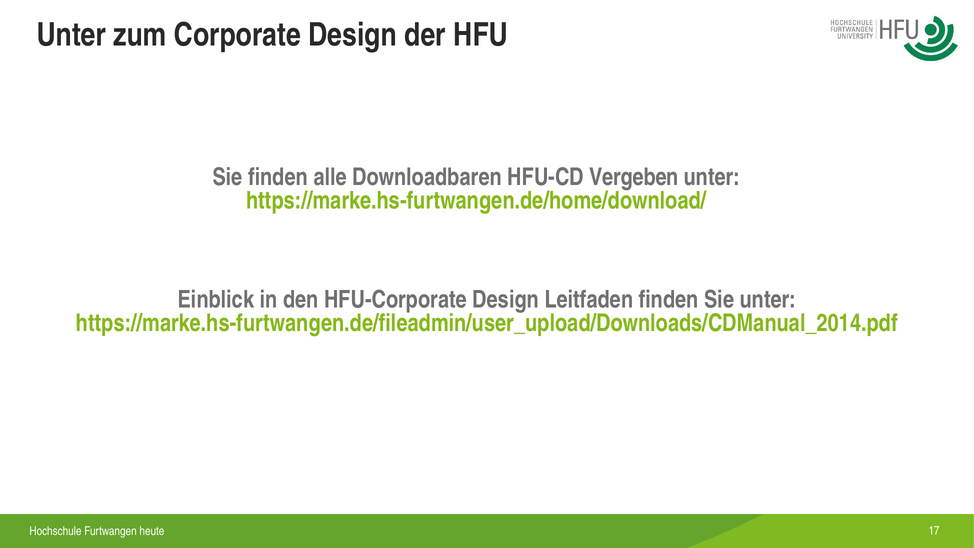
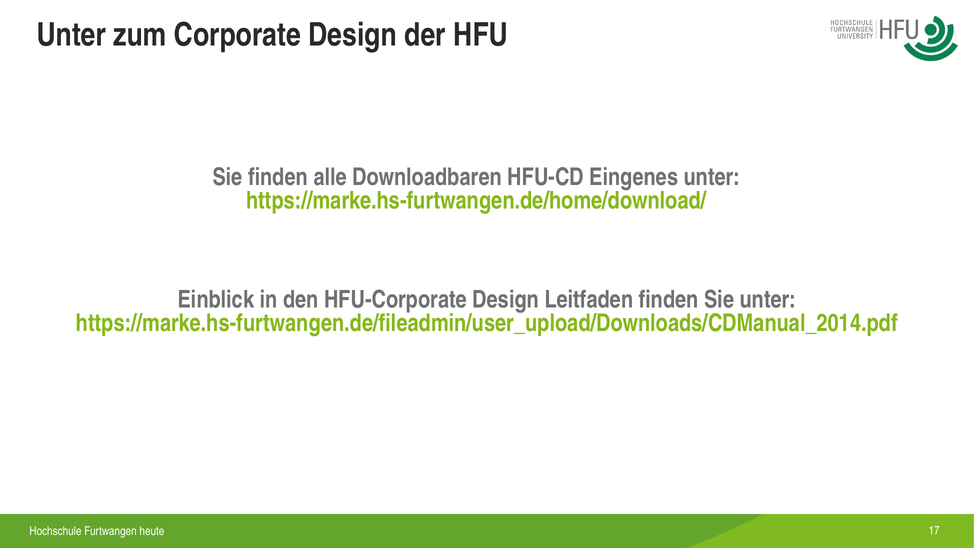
Vergeben: Vergeben -> Eingenes
